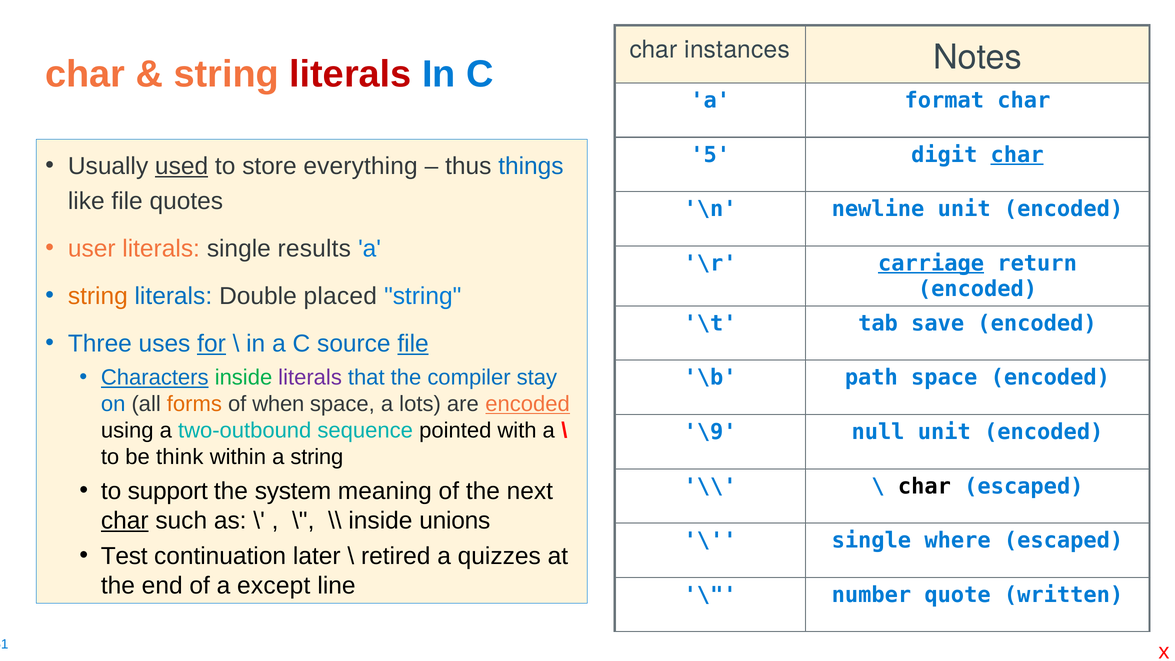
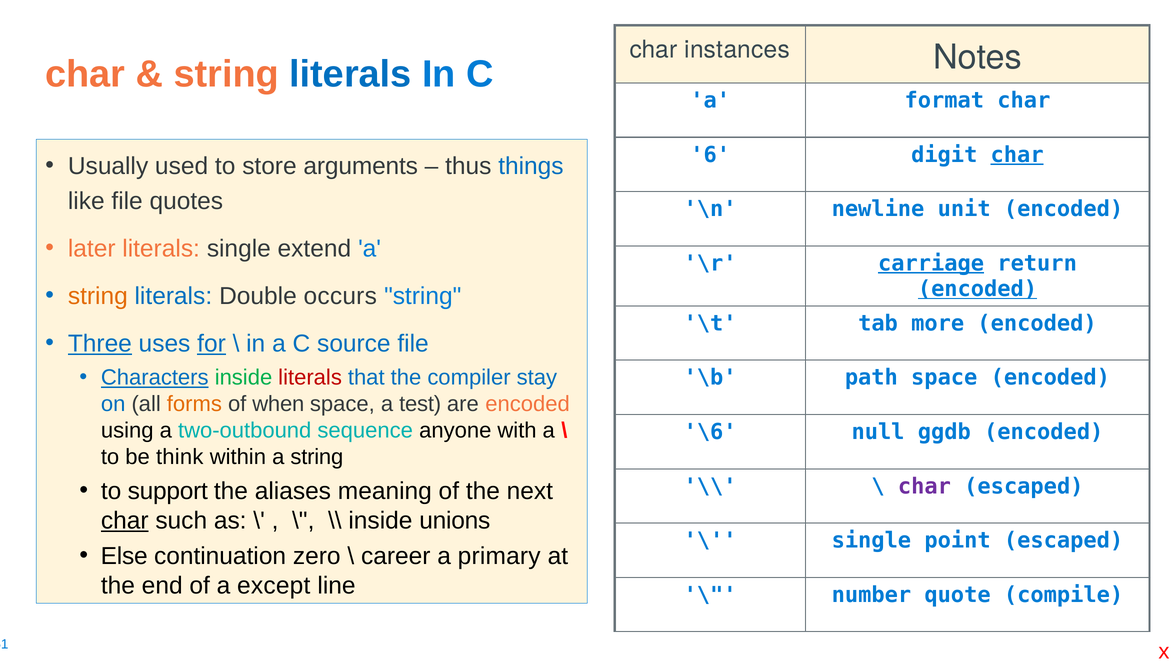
literals at (350, 74) colour: red -> blue
5: 5 -> 6
used underline: present -> none
everything: everything -> arguments
user: user -> later
results: results -> extend
encoded at (978, 289) underline: none -> present
placed: placed -> occurs
save: save -> more
Three underline: none -> present
file at (413, 344) underline: present -> none
literals at (310, 378) colour: purple -> red
lots: lots -> test
encoded at (528, 404) underline: present -> none
pointed: pointed -> anyone
\9: \9 -> \6
null unit: unit -> ggdb
char at (924, 486) colour: black -> purple
system: system -> aliases
where: where -> point
Test: Test -> Else
later: later -> zero
retired: retired -> career
quizzes: quizzes -> primary
written: written -> compile
